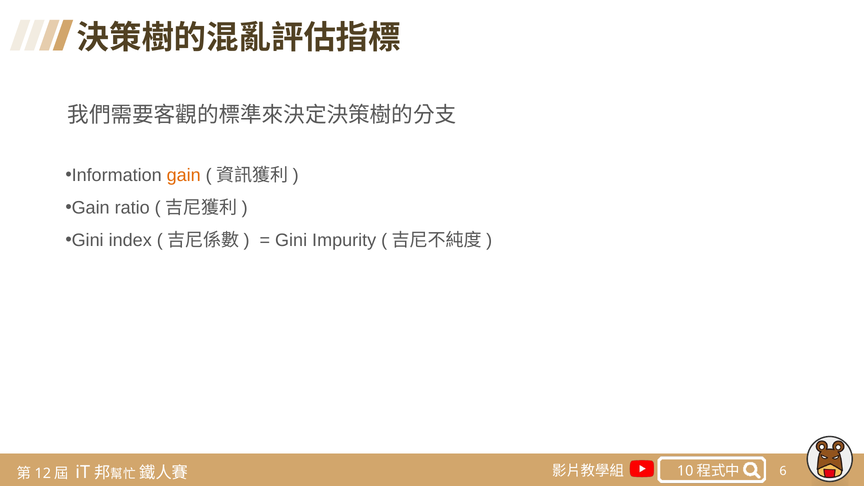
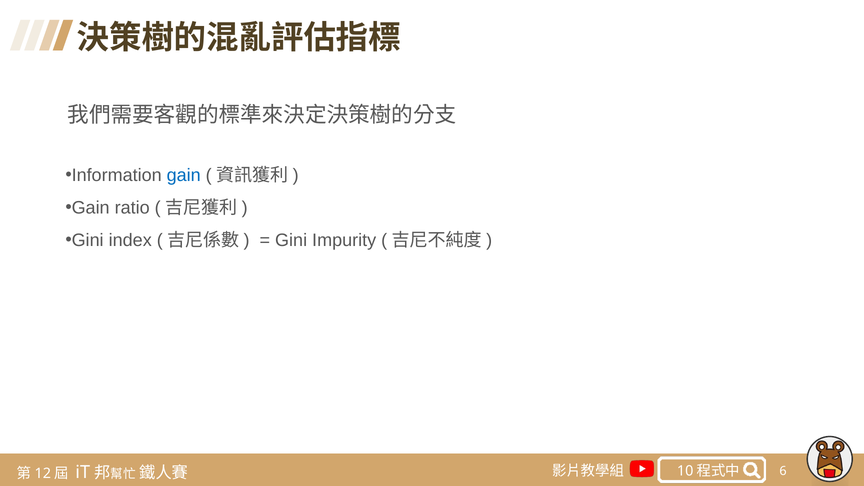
gain at (184, 175) colour: orange -> blue
